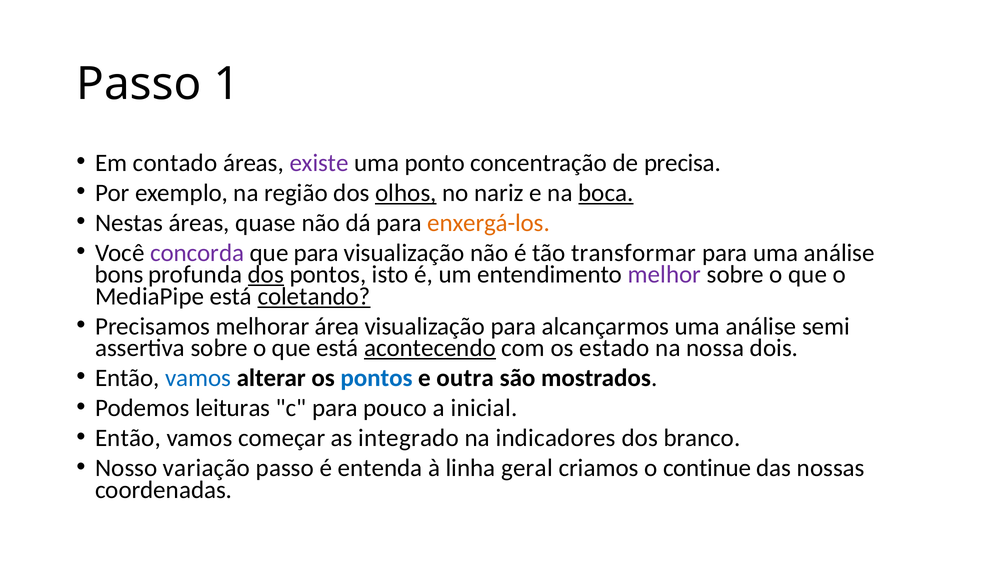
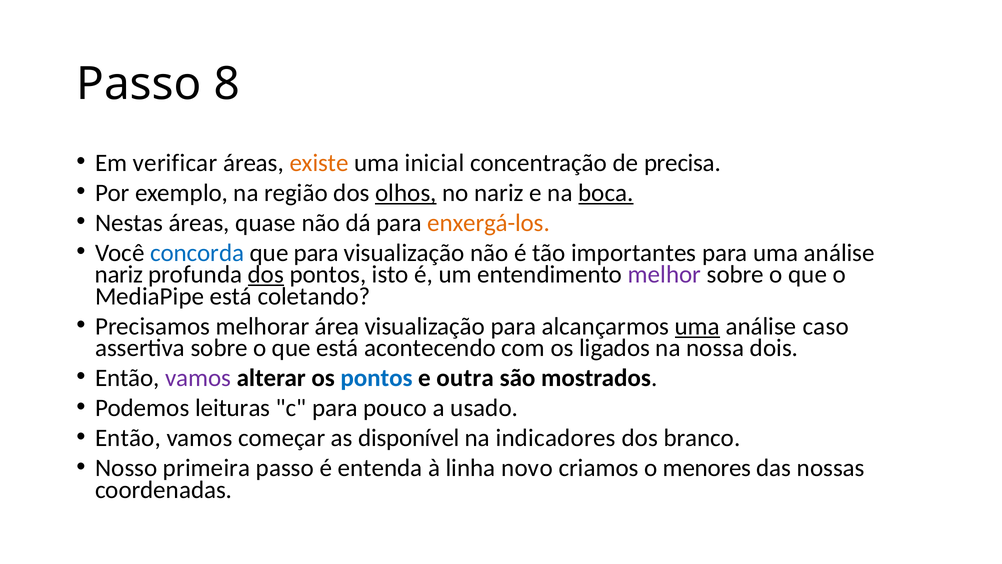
1: 1 -> 8
contado: contado -> verificar
existe colour: purple -> orange
ponto: ponto -> inicial
concorda colour: purple -> blue
transformar: transformar -> importantes
bons at (119, 274): bons -> nariz
coletando underline: present -> none
uma at (697, 326) underline: none -> present
semi: semi -> caso
acontecendo underline: present -> none
estado: estado -> ligados
vamos at (198, 378) colour: blue -> purple
inicial: inicial -> usado
integrado: integrado -> disponível
variação: variação -> primeira
geral: geral -> novo
continue: continue -> menores
